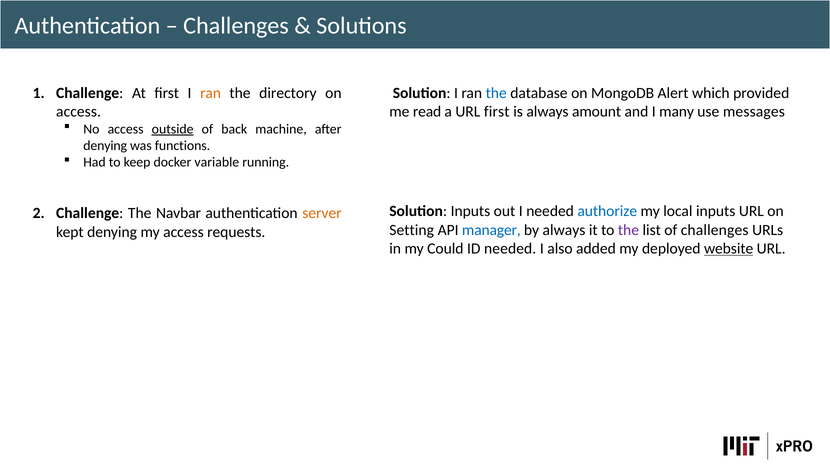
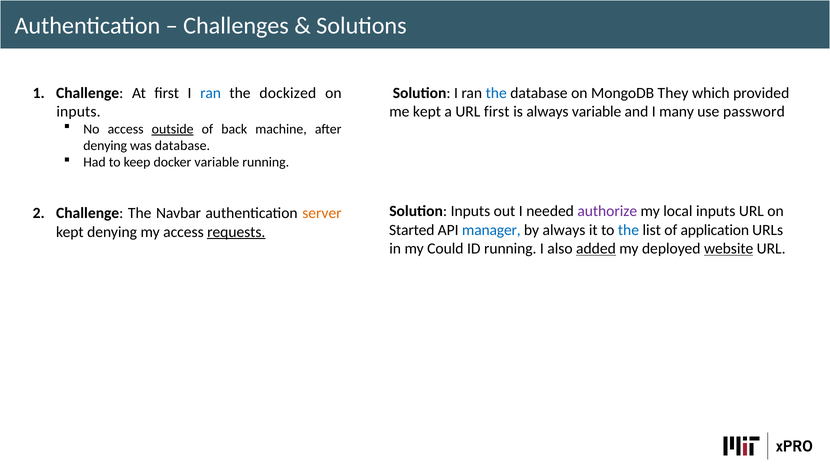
ran at (211, 93) colour: orange -> blue
directory: directory -> dockized
Alert: Alert -> They
access at (79, 112): access -> inputs
me read: read -> kept
always amount: amount -> variable
messages: messages -> password
was functions: functions -> database
authorize colour: blue -> purple
Setting: Setting -> Started
the at (628, 230) colour: purple -> blue
of challenges: challenges -> application
requests underline: none -> present
ID needed: needed -> running
added underline: none -> present
